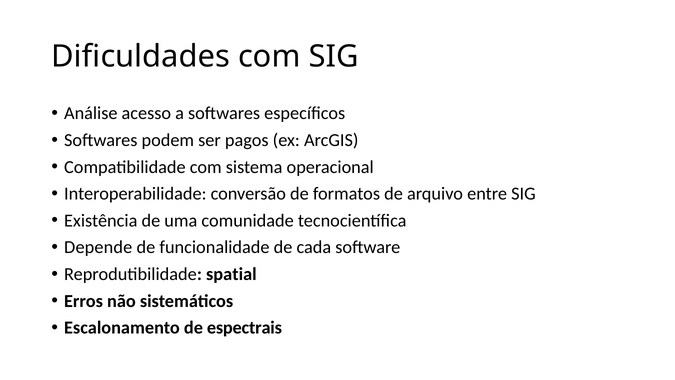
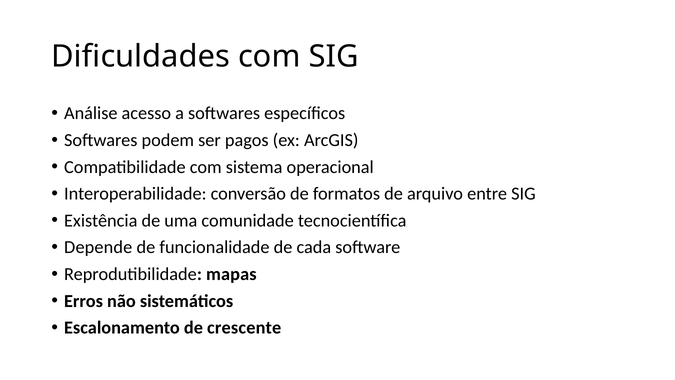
spatial: spatial -> mapas
espectrais: espectrais -> crescente
